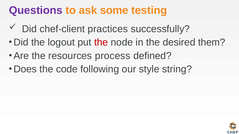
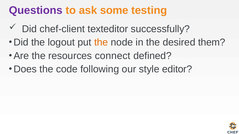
practices: practices -> texteditor
the at (101, 43) colour: red -> orange
process: process -> connect
string: string -> editor
